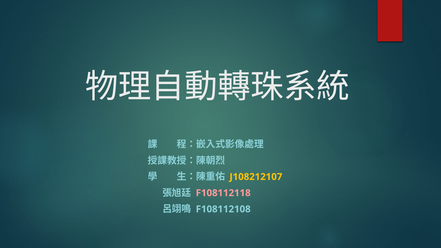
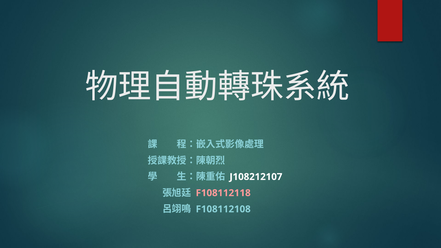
J108212107 colour: yellow -> white
